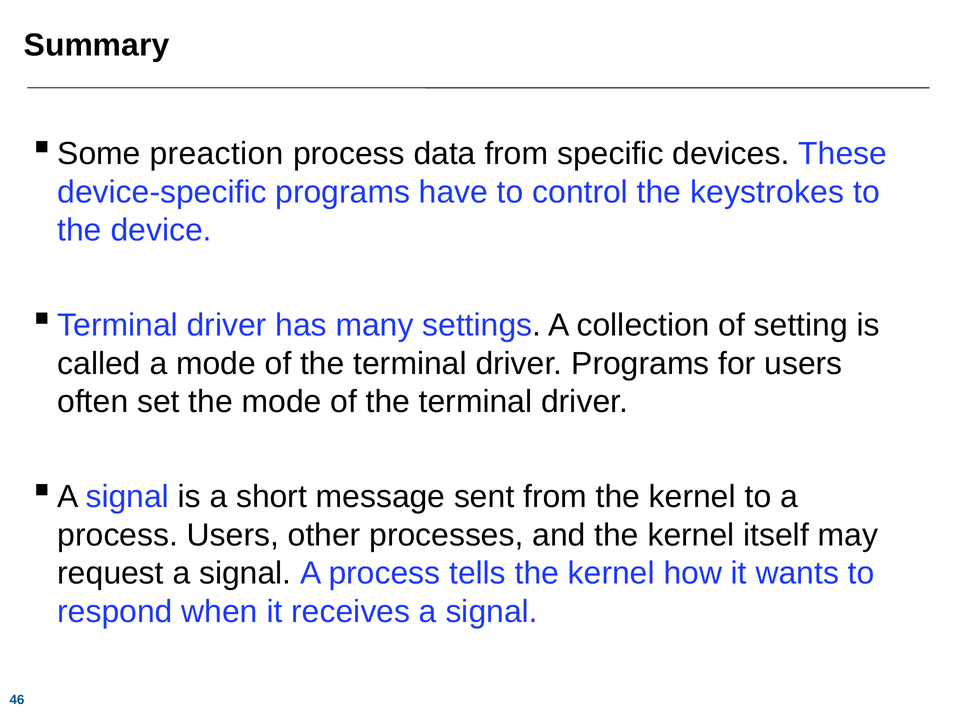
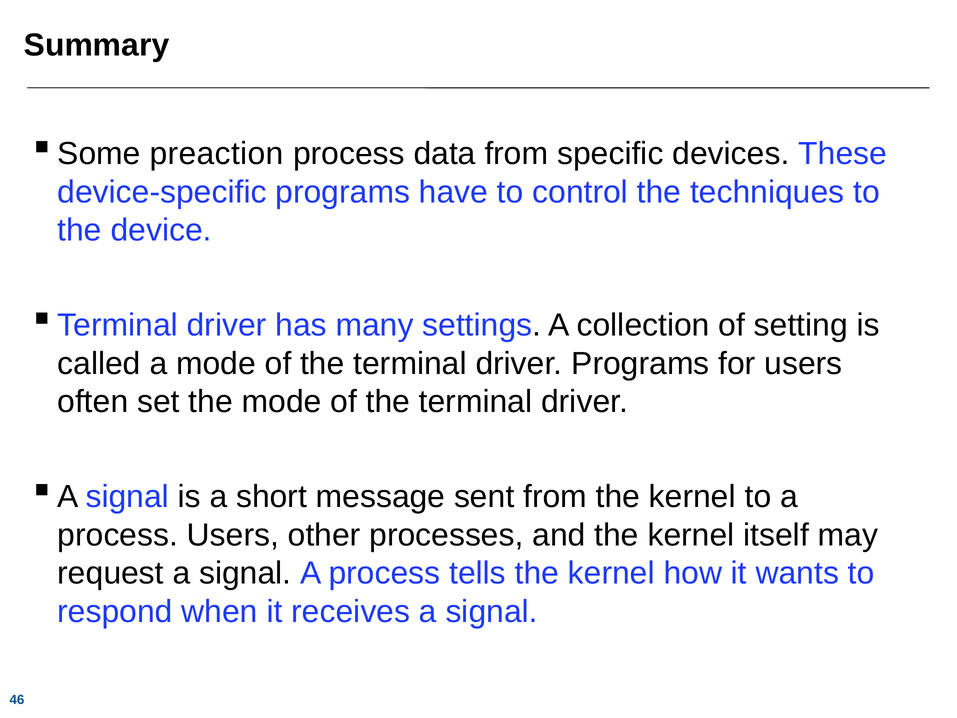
keystrokes: keystrokes -> techniques
